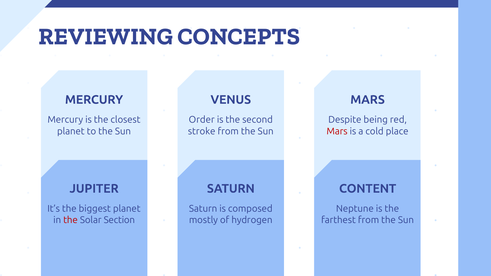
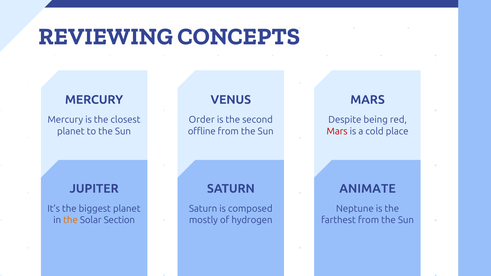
stroke: stroke -> offline
CONTENT: CONTENT -> ANIMATE
the at (70, 220) colour: red -> orange
